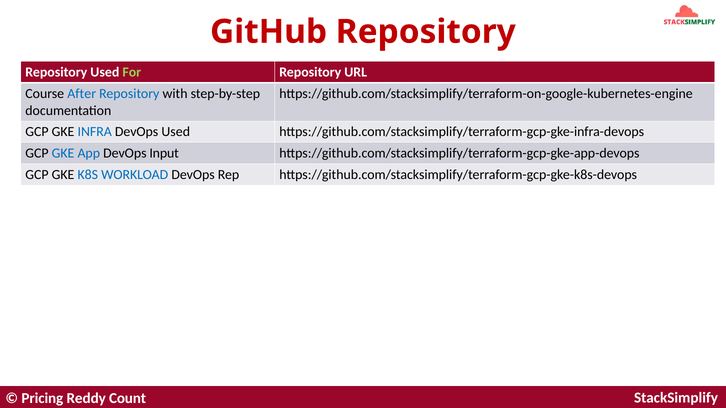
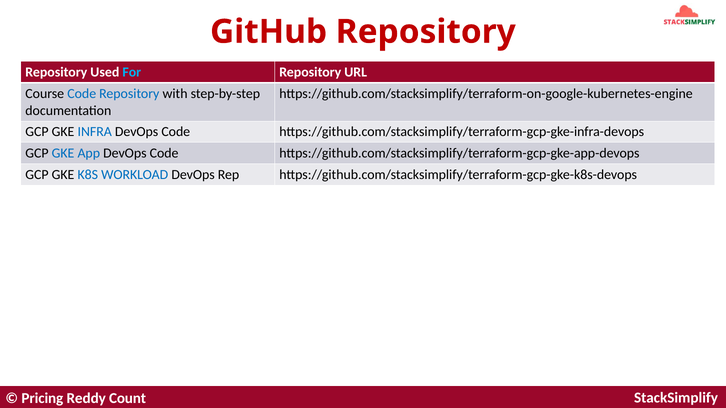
For colour: light green -> light blue
Course After: After -> Code
INFRA DevOps Used: Used -> Code
App DevOps Input: Input -> Code
